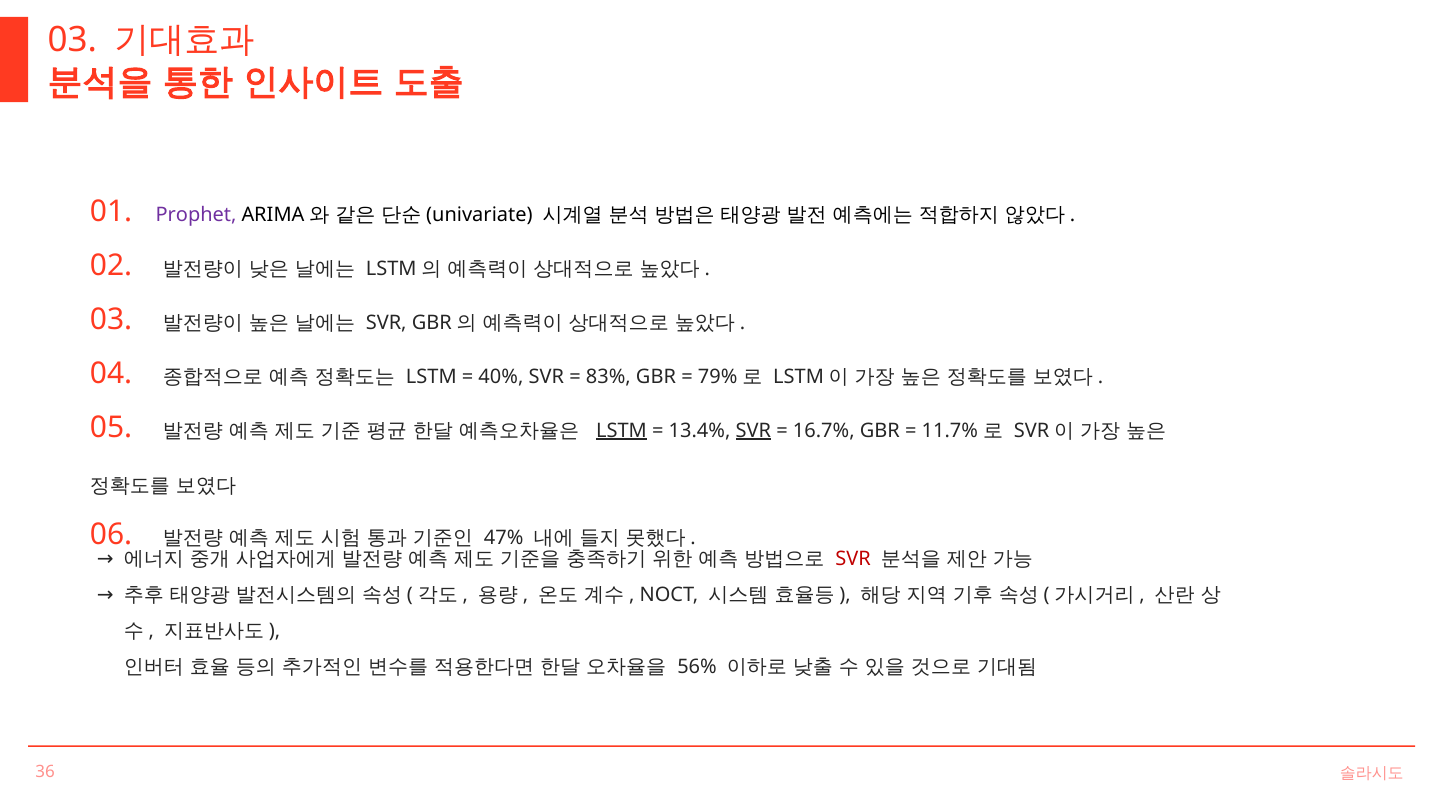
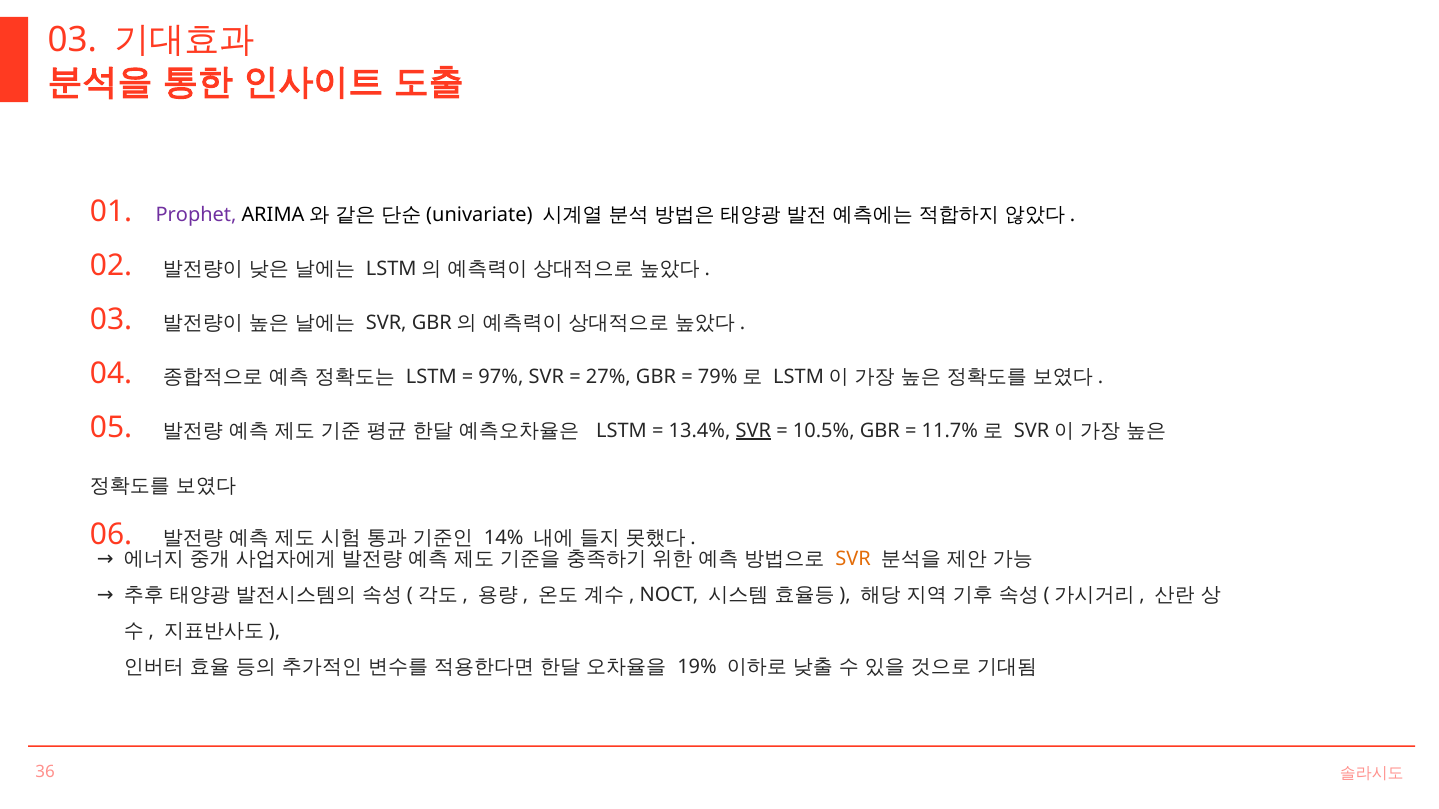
40%: 40% -> 97%
83%: 83% -> 27%
LSTM at (621, 431) underline: present -> none
16.7%: 16.7% -> 10.5%
47%: 47% -> 14%
SVR at (853, 560) colour: red -> orange
56%: 56% -> 19%
